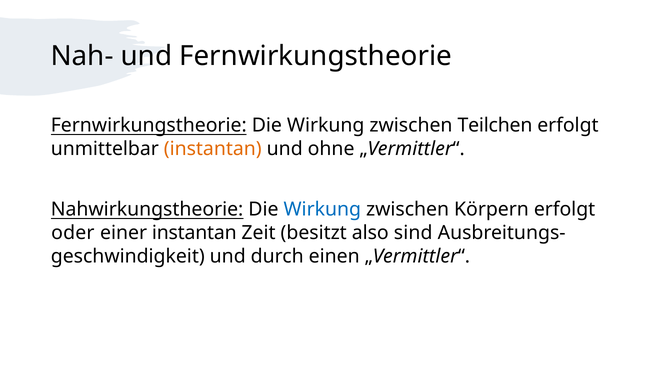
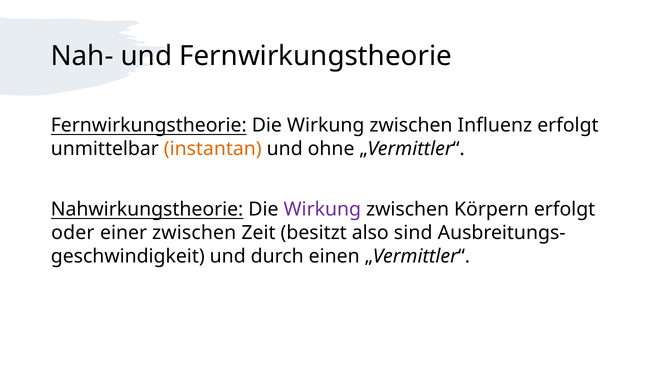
Teilchen: Teilchen -> Influenz
Wirkung at (322, 210) colour: blue -> purple
einer instantan: instantan -> zwischen
